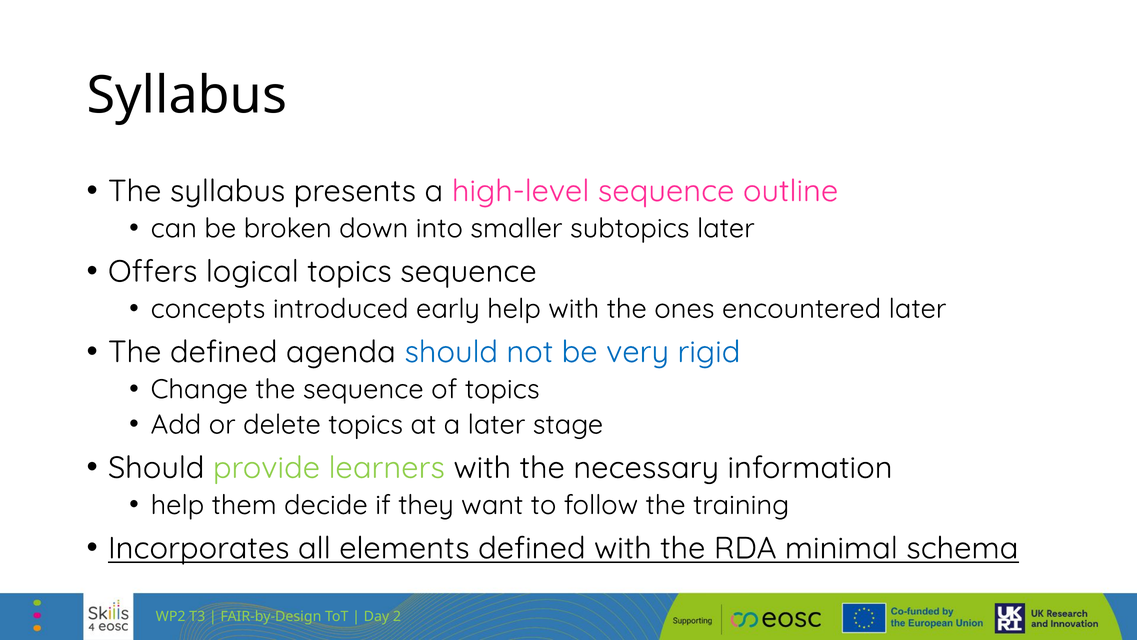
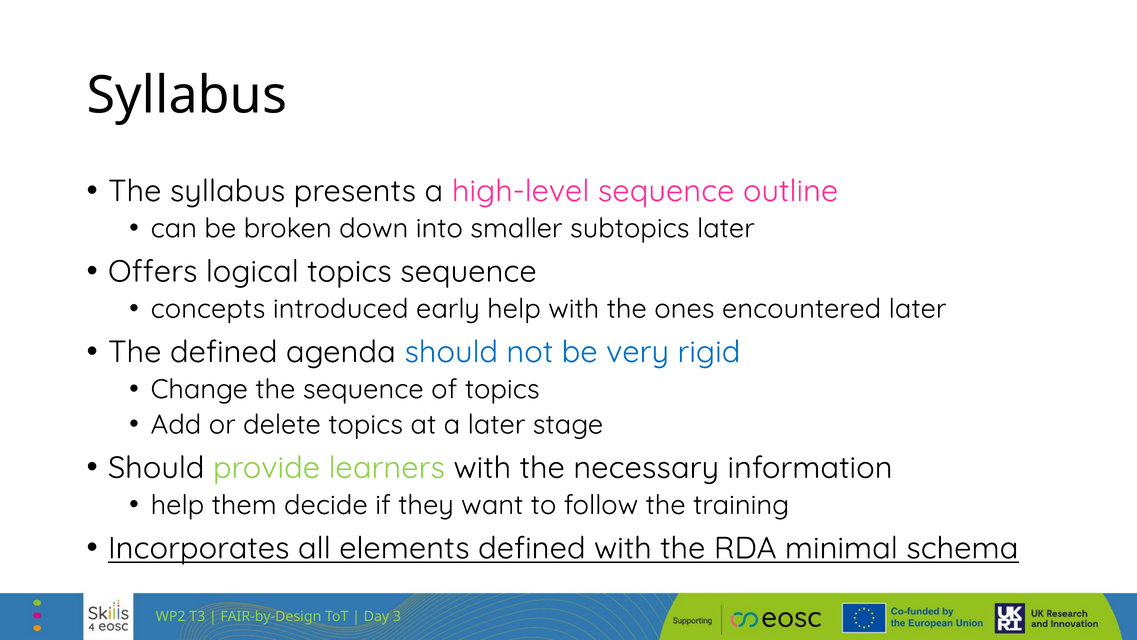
2: 2 -> 3
